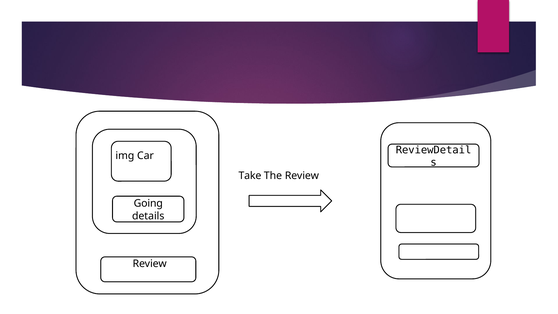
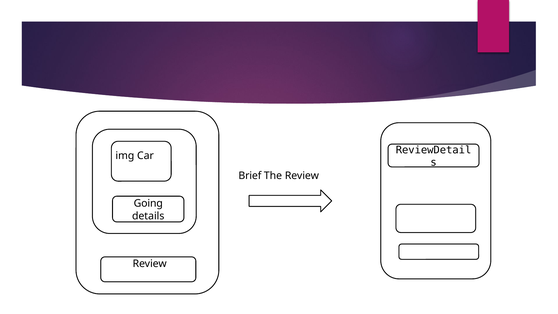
Take: Take -> Brief
